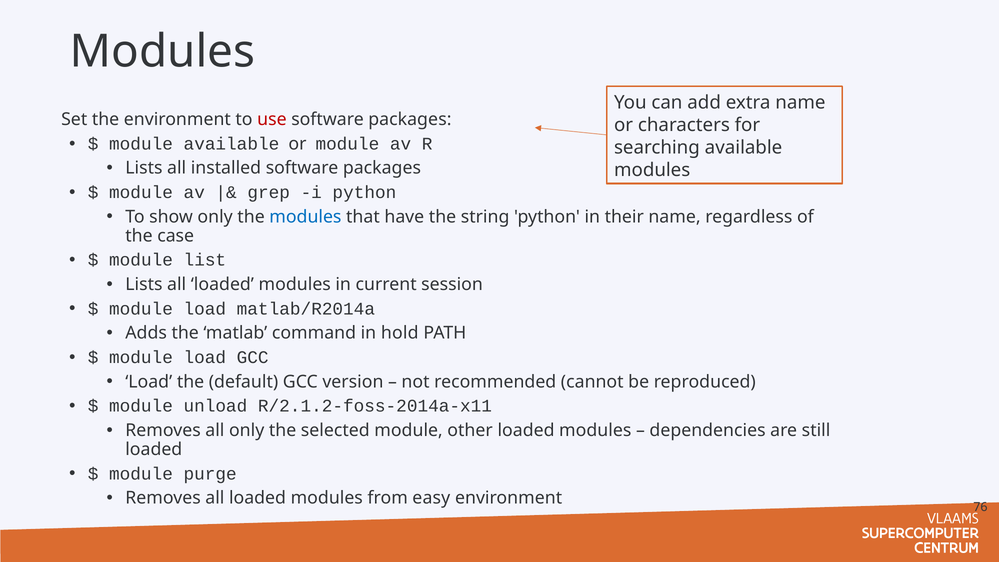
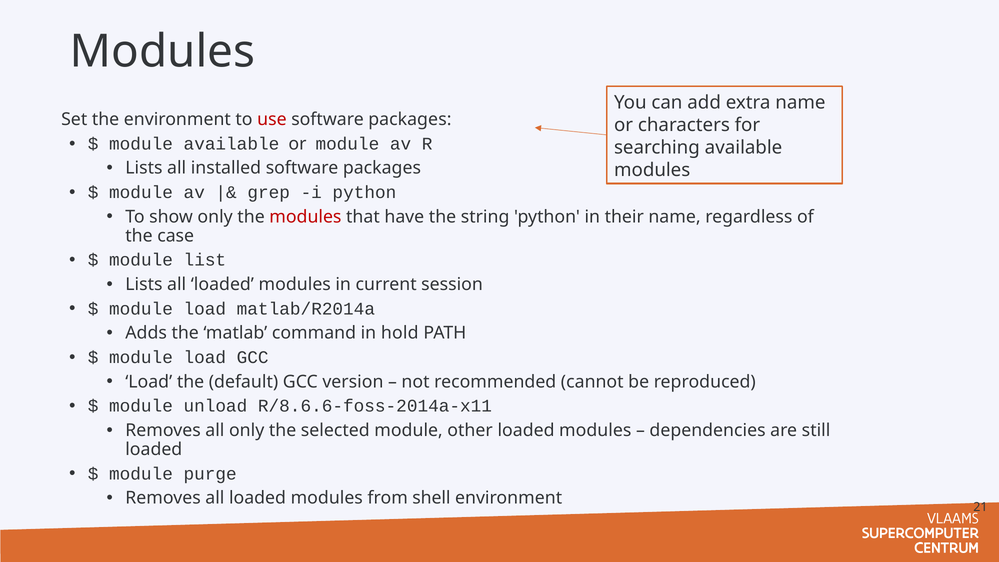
modules at (305, 217) colour: blue -> red
R/2.1.2-foss-2014a-x11: R/2.1.2-foss-2014a-x11 -> R/8.6.6-foss-2014a-x11
easy: easy -> shell
76: 76 -> 21
